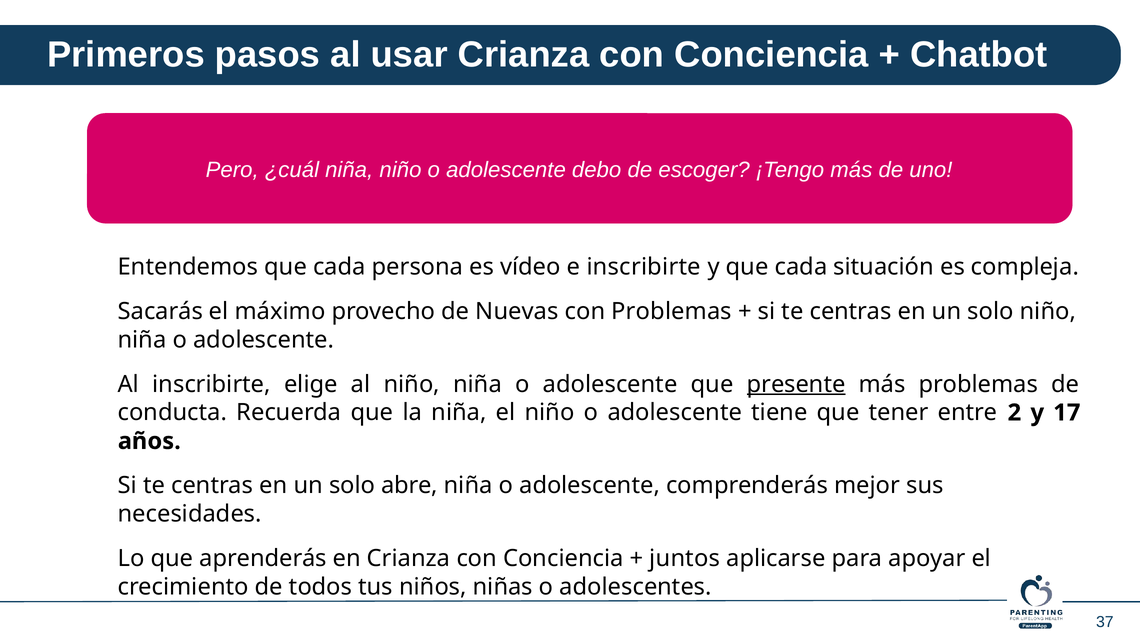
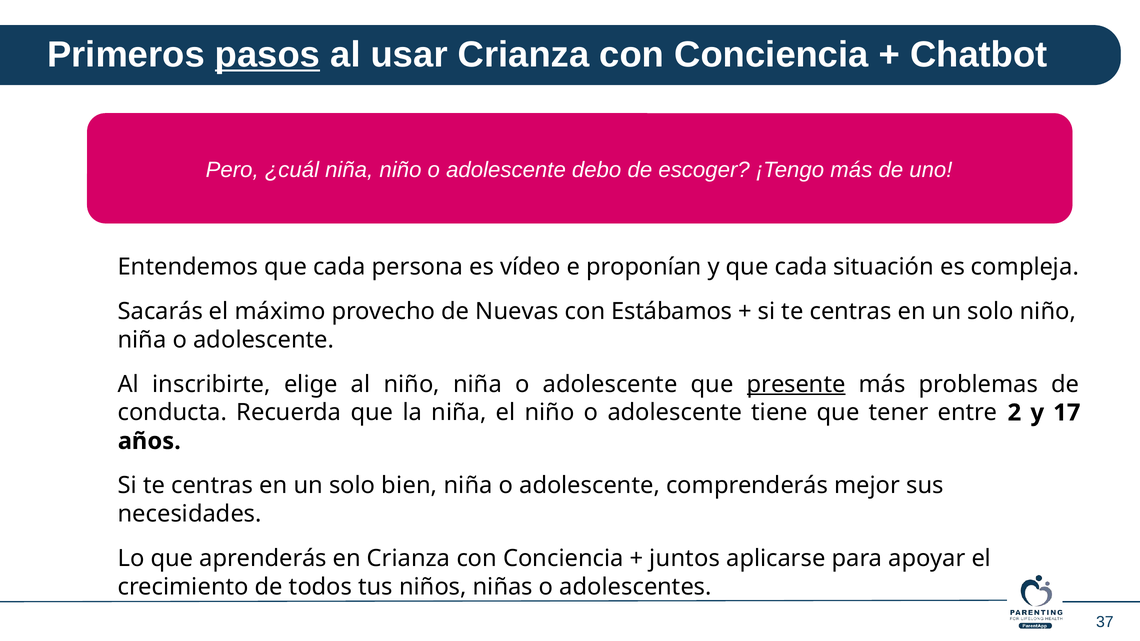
pasos underline: none -> present
e inscribirte: inscribirte -> proponían
con Problemas: Problemas -> Estábamos
abre: abre -> bien
